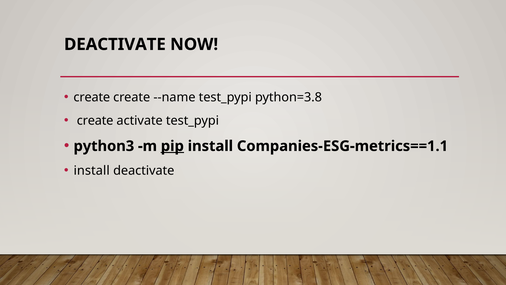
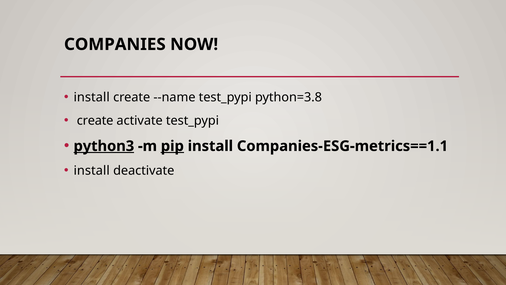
DEACTIVATE at (115, 44): DEACTIVATE -> COMPANIES
create at (92, 97): create -> install
python3 underline: none -> present
